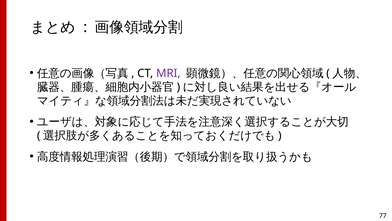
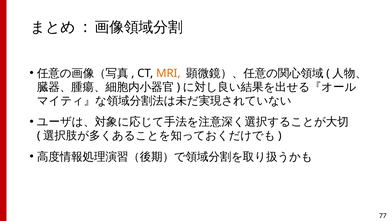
MRI colour: purple -> orange
